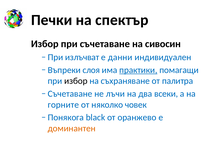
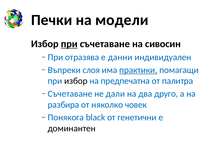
спектър: спектър -> модели
при at (69, 44) underline: none -> present
излъчват: излъчват -> отразява
съхраняване: съхраняване -> предпечатна
лъчи: лъчи -> дали
всеки: всеки -> друго
горните: горните -> разбира
оранжево: оранжево -> генетични
доминантен colour: orange -> black
